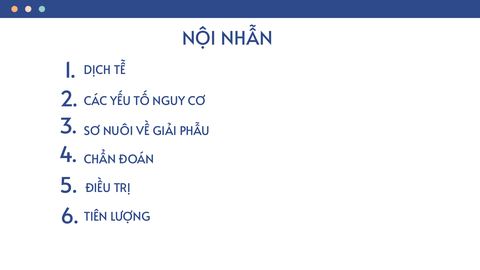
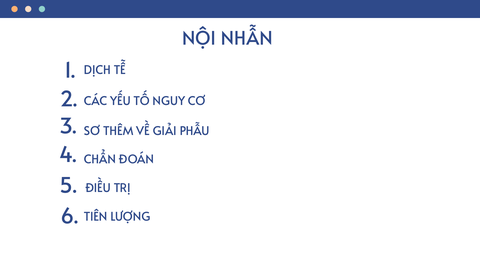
NUÔI: NUÔI -> THÊM
